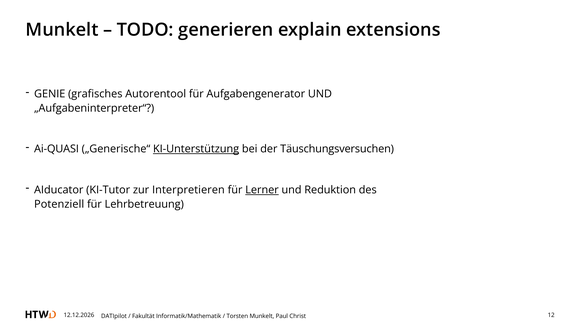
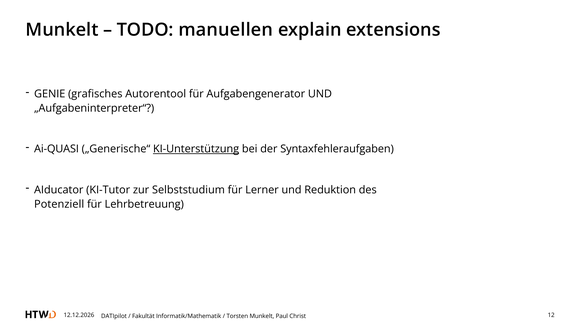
generieren: generieren -> manuellen
Täuschungsversuchen: Täuschungsversuchen -> Syntaxfehleraufgaben
Interpretieren: Interpretieren -> Selbststudium
Lerner underline: present -> none
